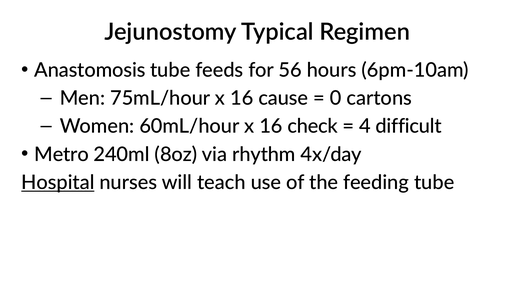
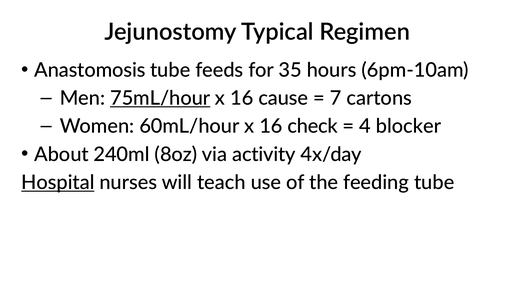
56: 56 -> 35
75mL/hour underline: none -> present
0: 0 -> 7
difficult: difficult -> blocker
Metro: Metro -> About
rhythm: rhythm -> activity
